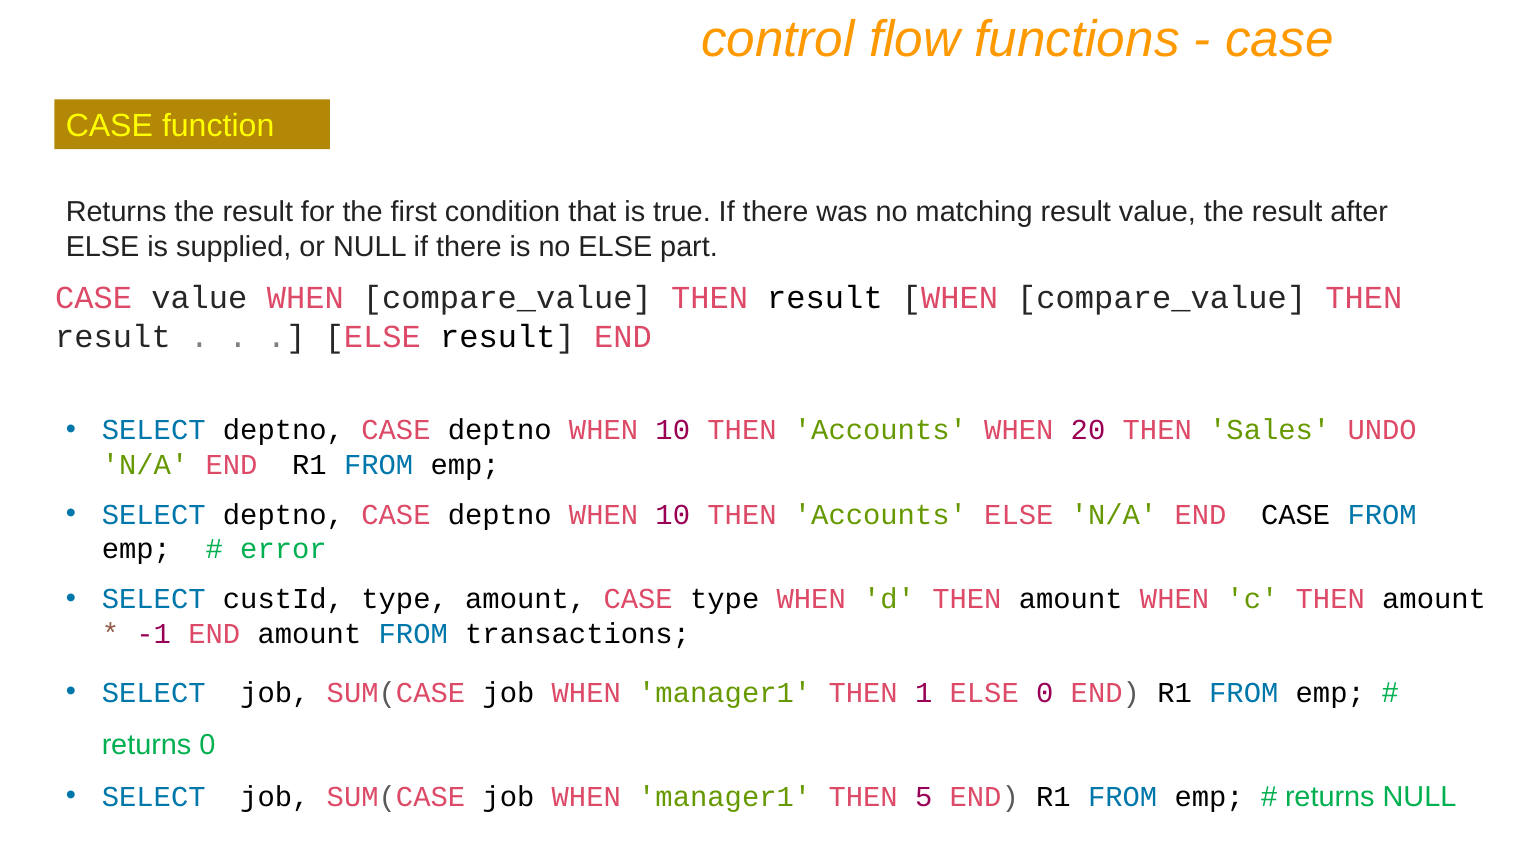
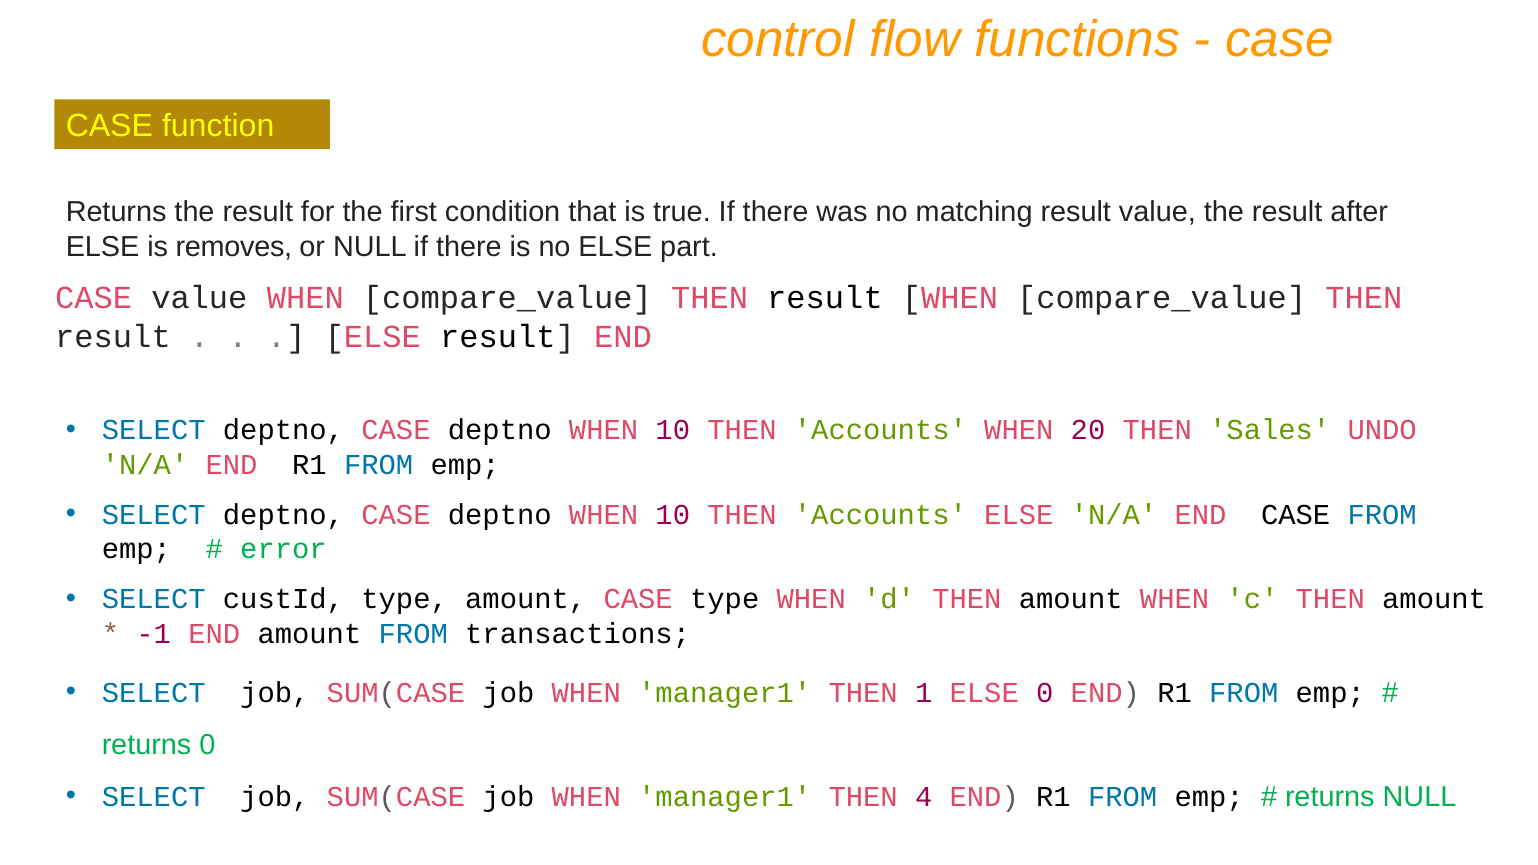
supplied: supplied -> removes
5: 5 -> 4
